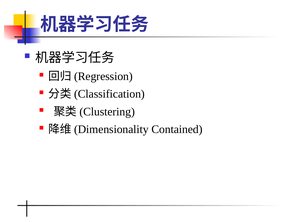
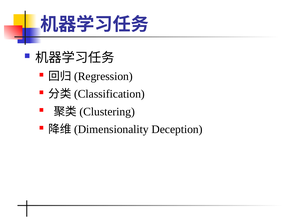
Contained: Contained -> Deception
